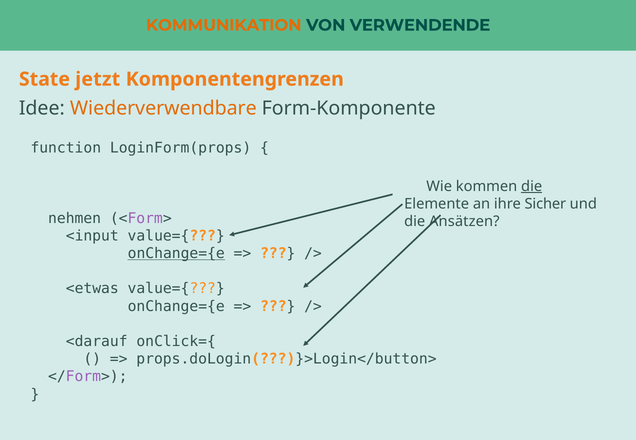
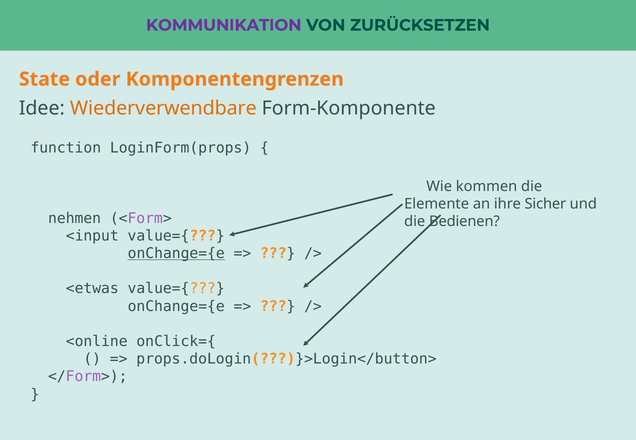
KOMMUNIKATION colour: orange -> purple
VERWENDENDE: VERWENDENDE -> ZURÜCKSETZEN
jetzt: jetzt -> oder
die at (532, 186) underline: present -> none
Ansätzen: Ansätzen -> Bedienen
<darauf: <darauf -> <online
